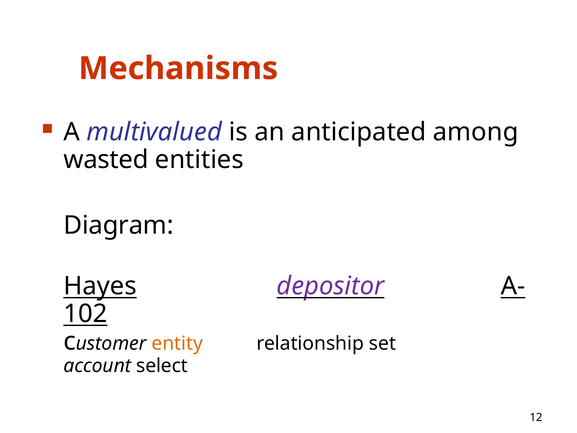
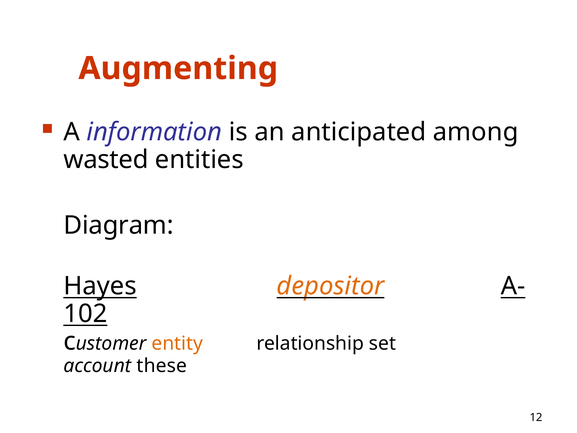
Mechanisms: Mechanisms -> Augmenting
multivalued: multivalued -> information
depositor colour: purple -> orange
select: select -> these
